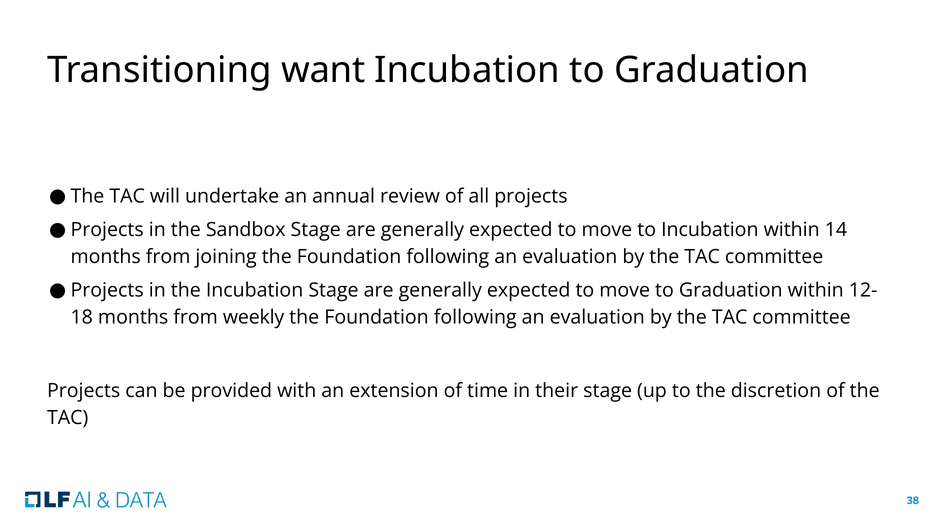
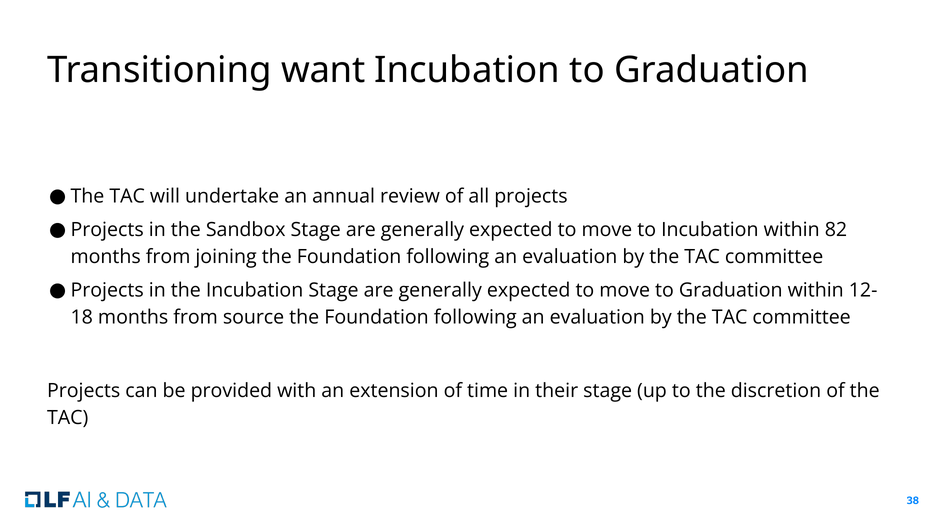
14: 14 -> 82
weekly: weekly -> source
